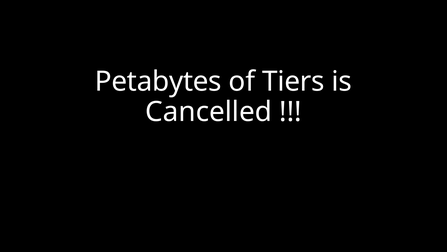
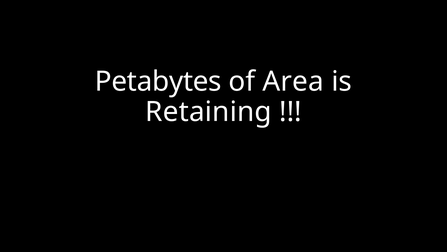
Tiers: Tiers -> Area
Cancelled: Cancelled -> Retaining
